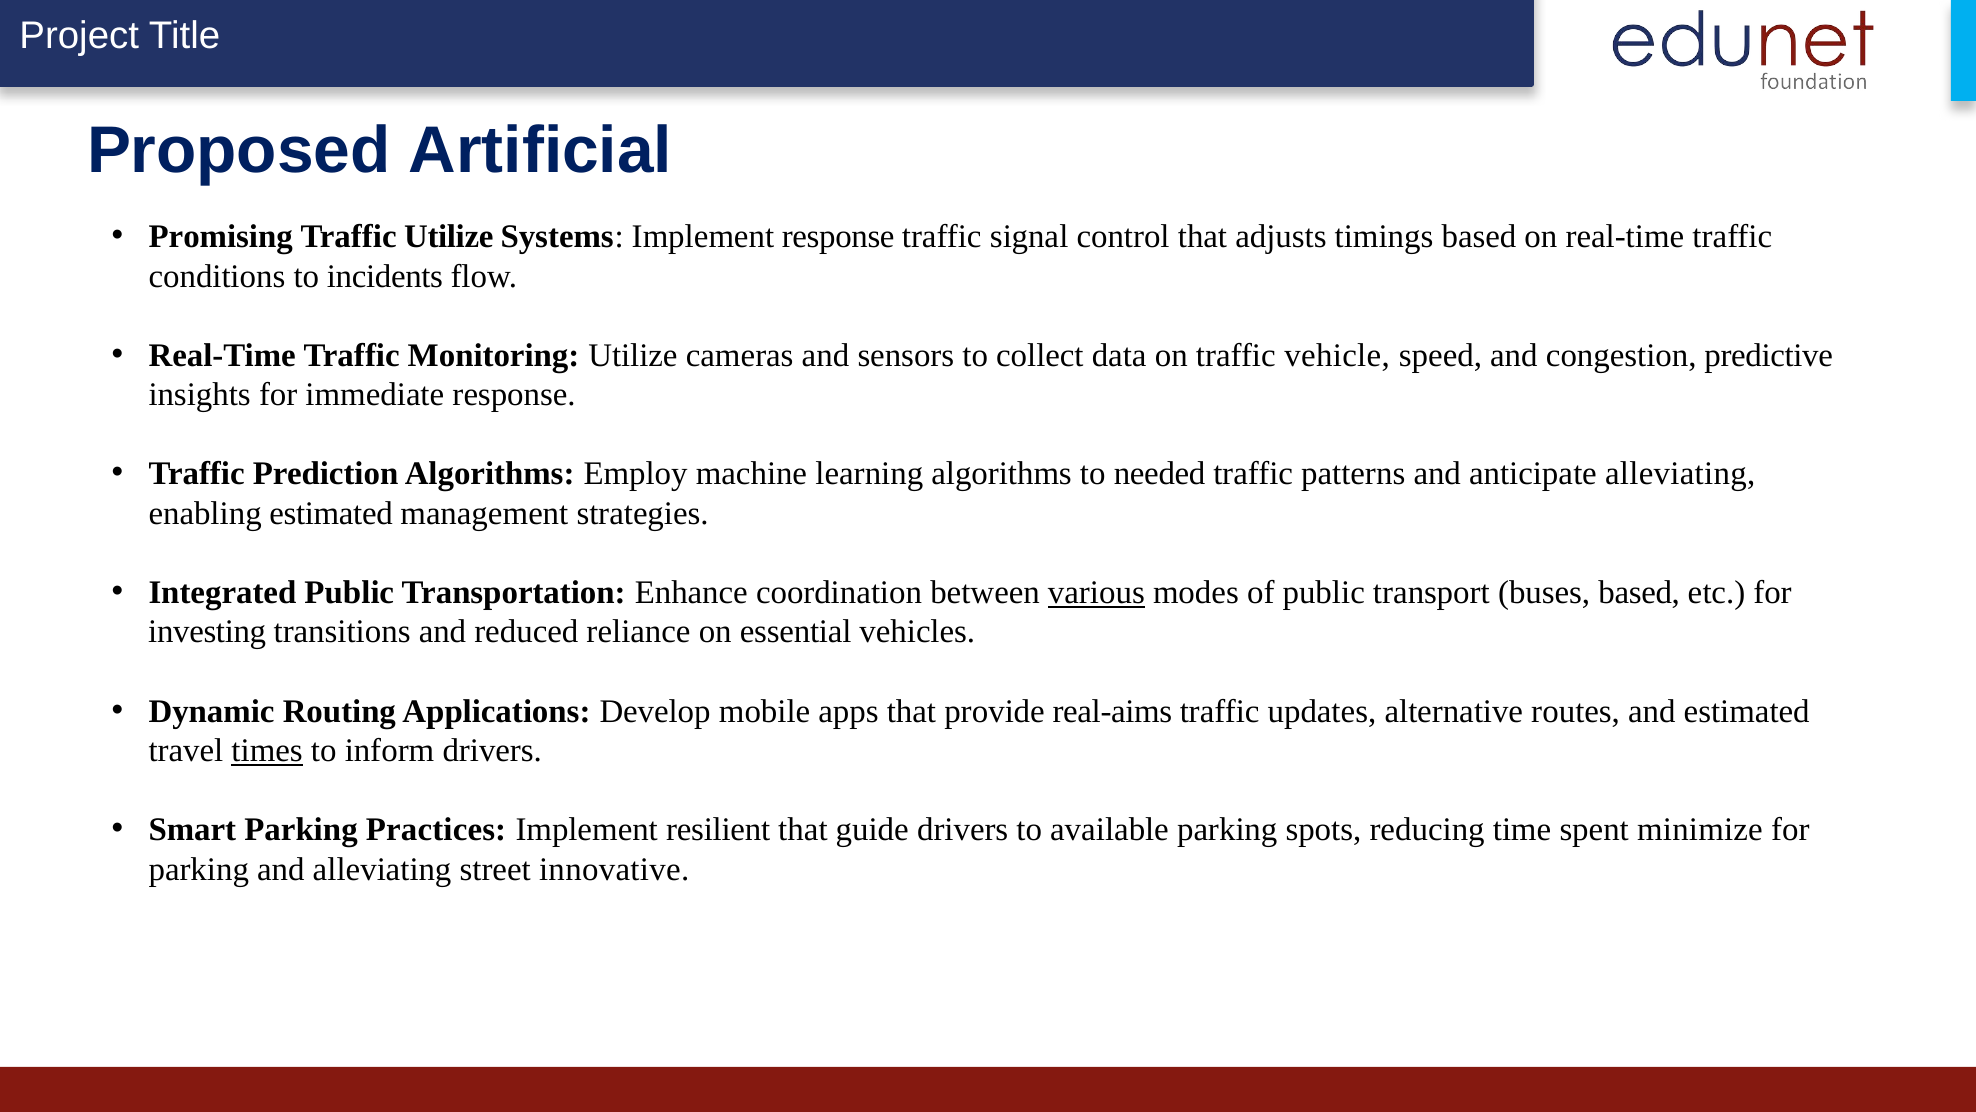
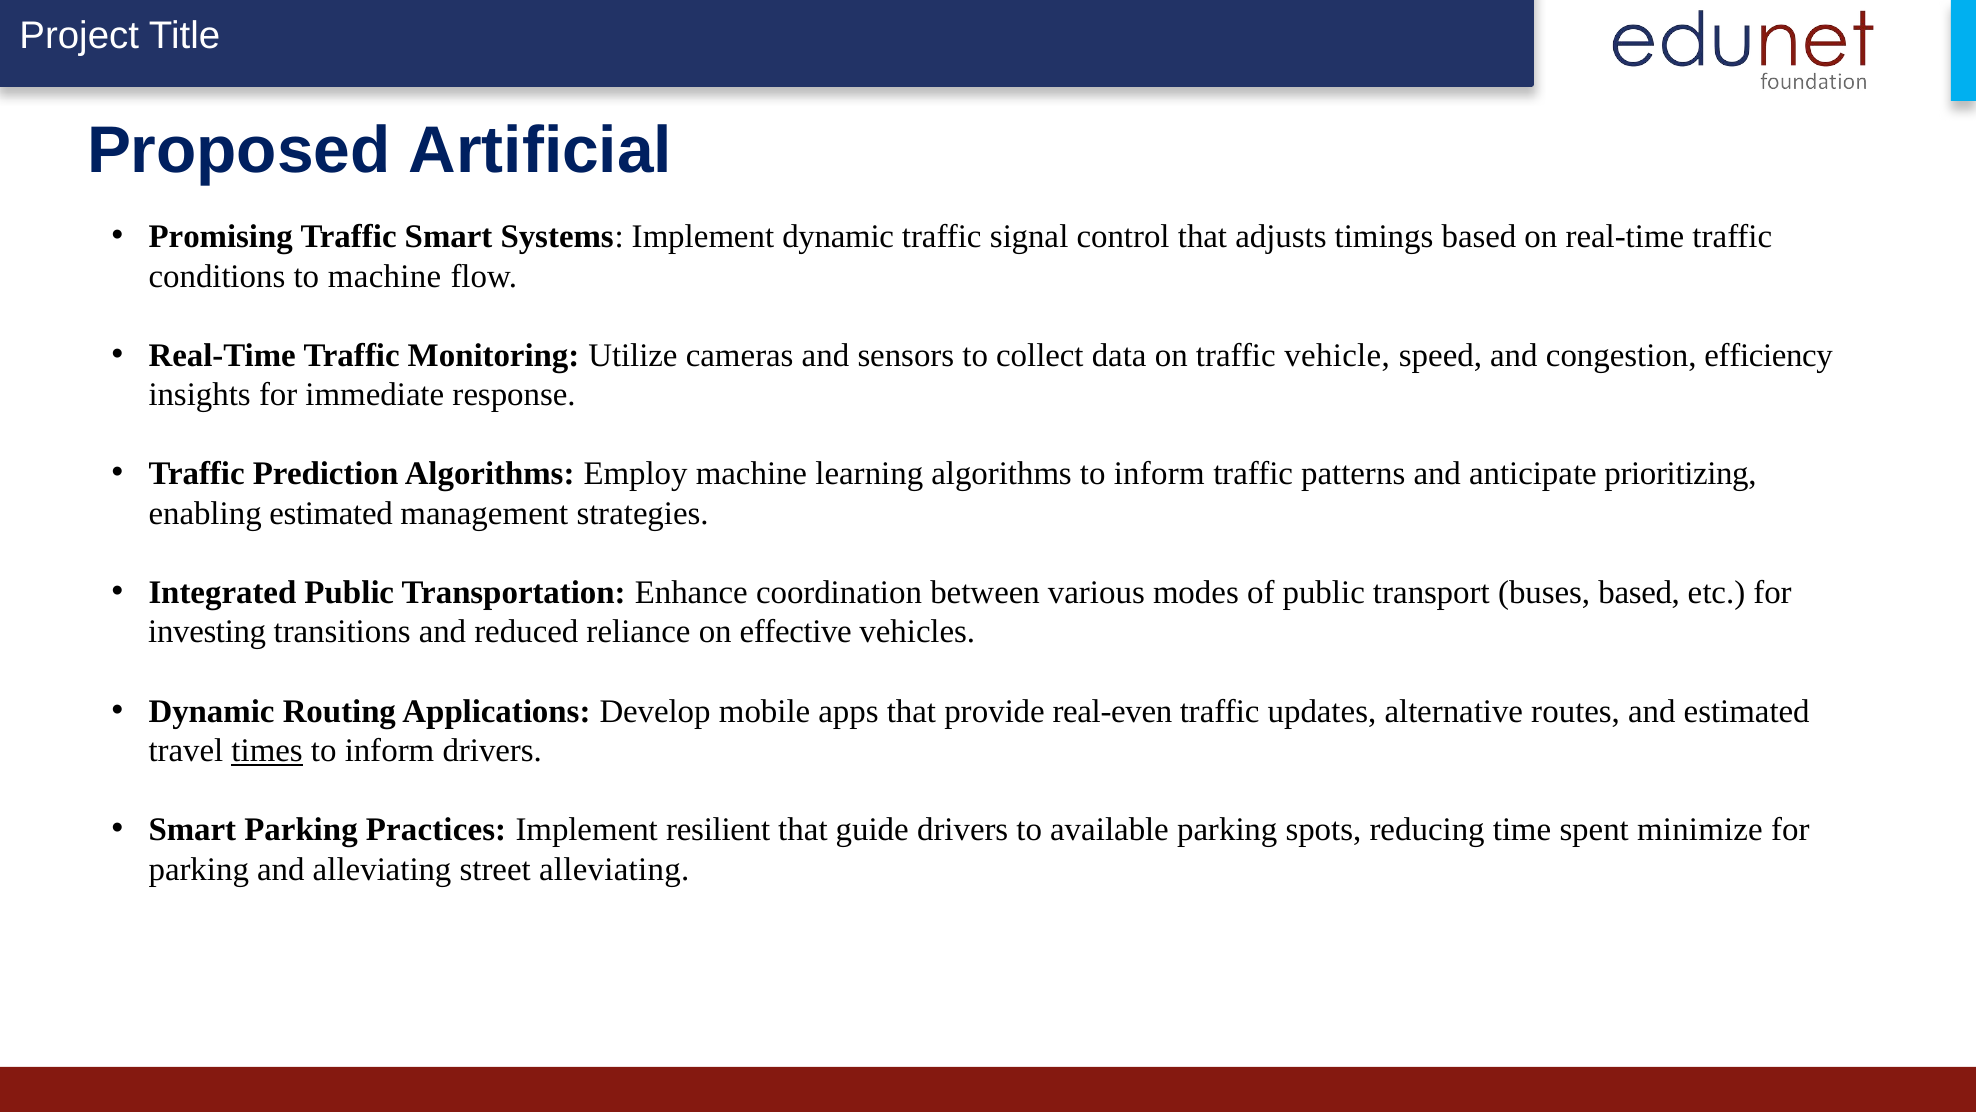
Traffic Utilize: Utilize -> Smart
Implement response: response -> dynamic
to incidents: incidents -> machine
predictive: predictive -> efficiency
algorithms to needed: needed -> inform
anticipate alleviating: alleviating -> prioritizing
various underline: present -> none
essential: essential -> effective
real-aims: real-aims -> real-even
street innovative: innovative -> alleviating
